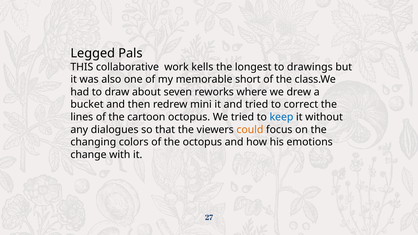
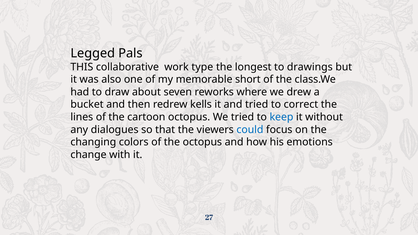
kells: kells -> type
mini: mini -> kells
could colour: orange -> blue
